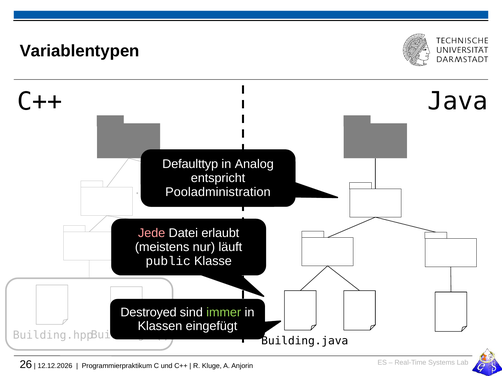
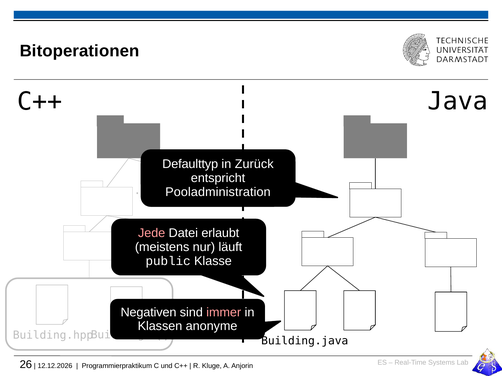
Variablentypen: Variablentypen -> Bitoperationen
Analog: Analog -> Zurück
Destroyed: Destroyed -> Negativen
immer colour: light green -> pink
eingefügt: eingefügt -> anonyme
